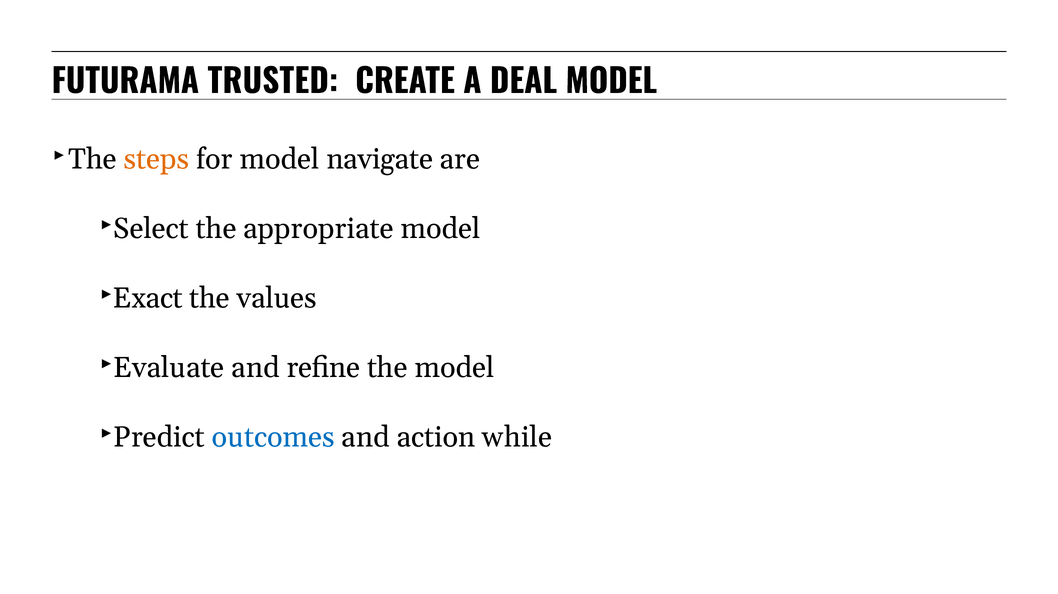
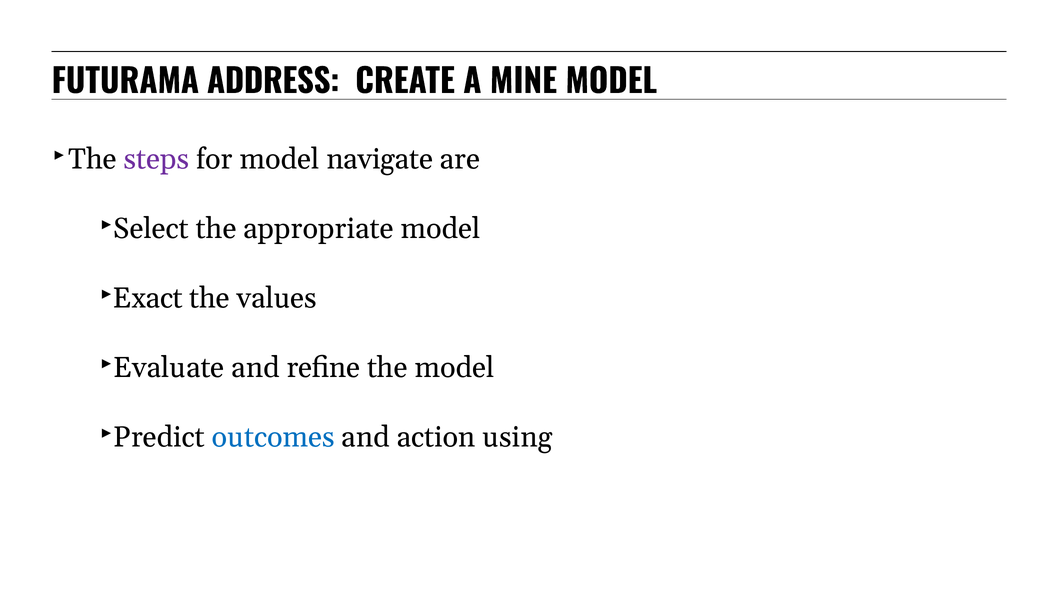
TRUSTED: TRUSTED -> ADDRESS
DEAL: DEAL -> MINE
steps colour: orange -> purple
while: while -> using
